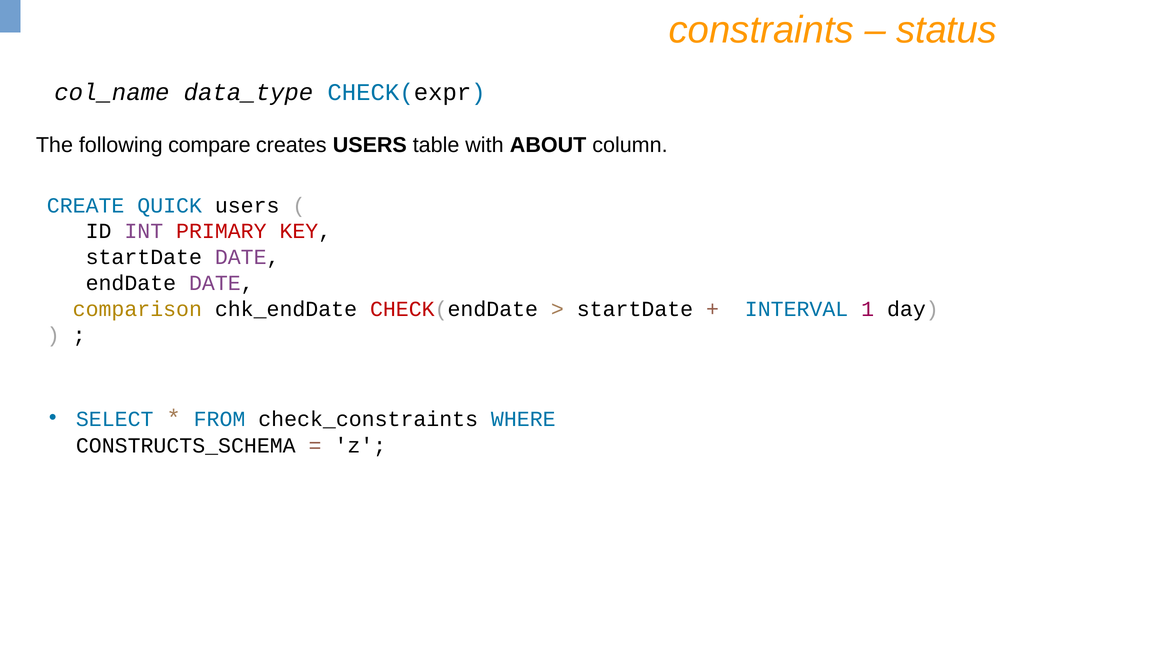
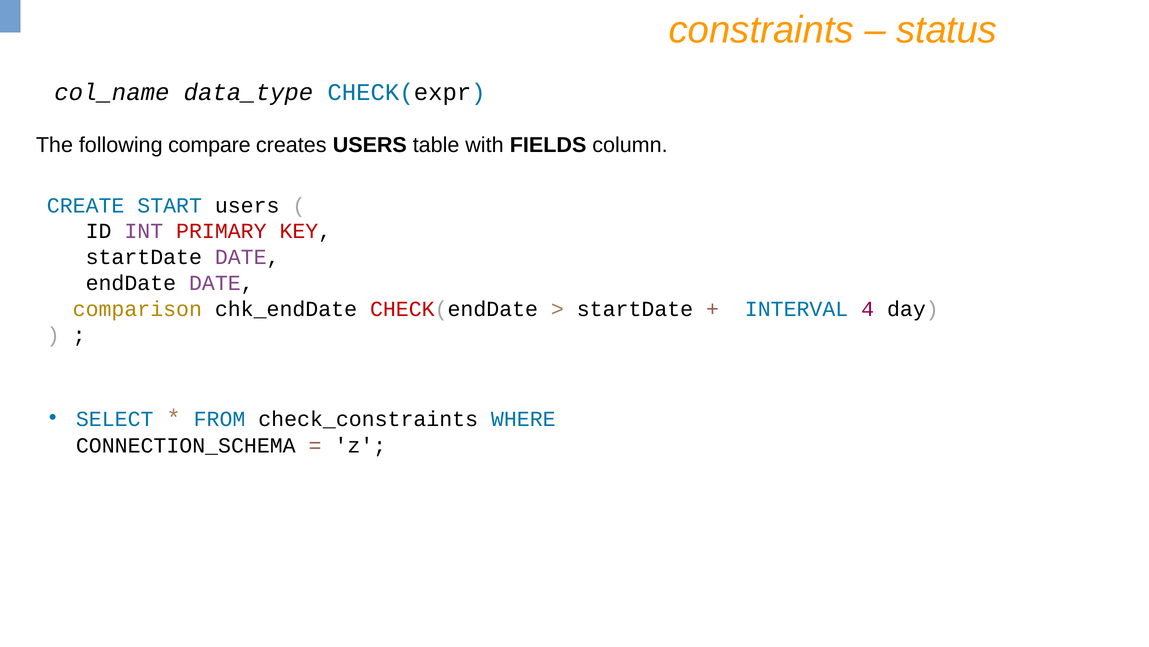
ABOUT: ABOUT -> FIELDS
QUICK: QUICK -> START
1: 1 -> 4
CONSTRUCTS_SCHEMA: CONSTRUCTS_SCHEMA -> CONNECTION_SCHEMA
